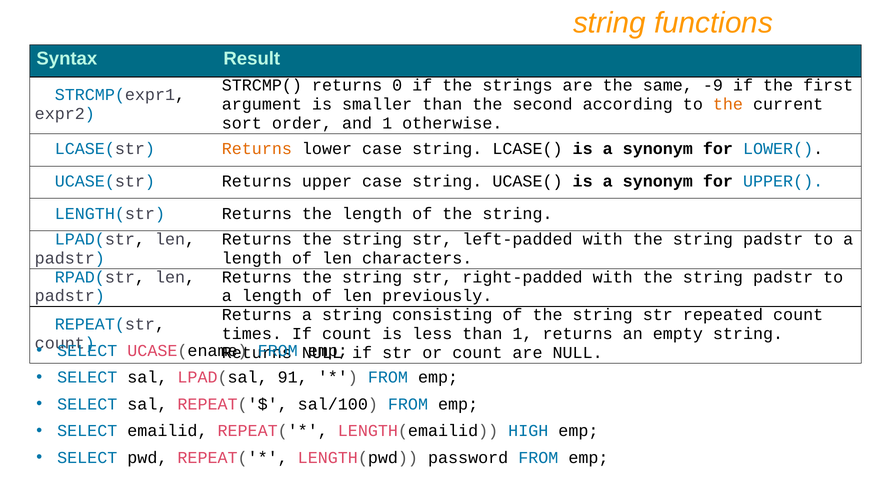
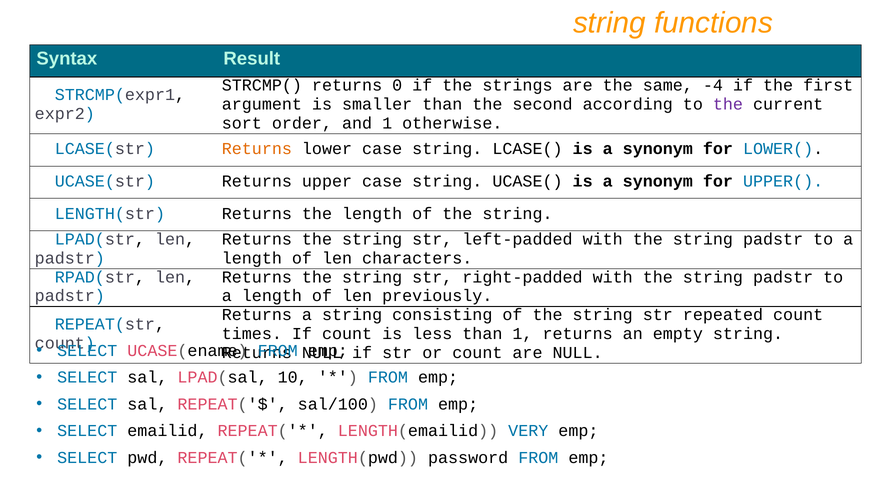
-9: -9 -> -4
the at (728, 104) colour: orange -> purple
91: 91 -> 10
HIGH: HIGH -> VERY
